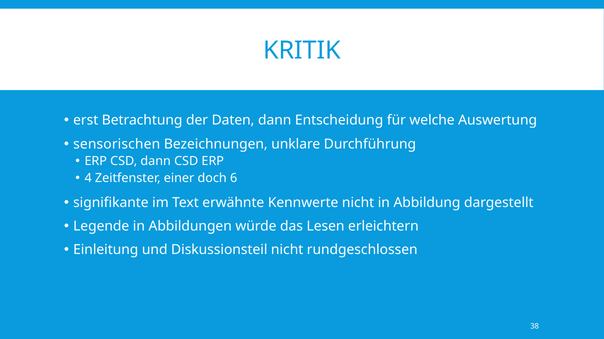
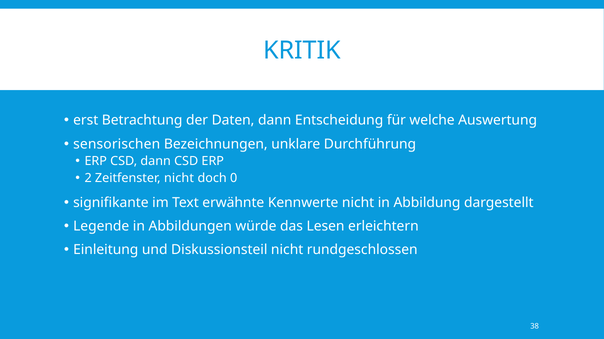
4: 4 -> 2
Zeitfenster einer: einer -> nicht
6: 6 -> 0
